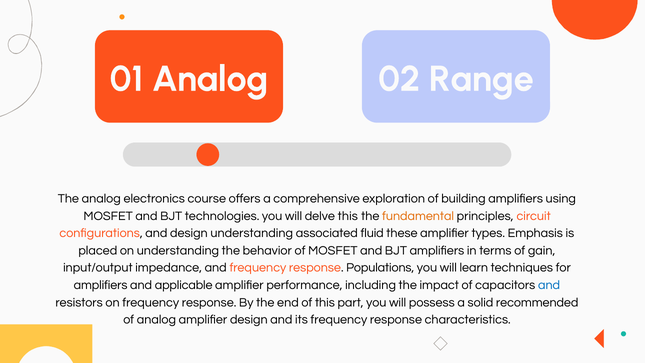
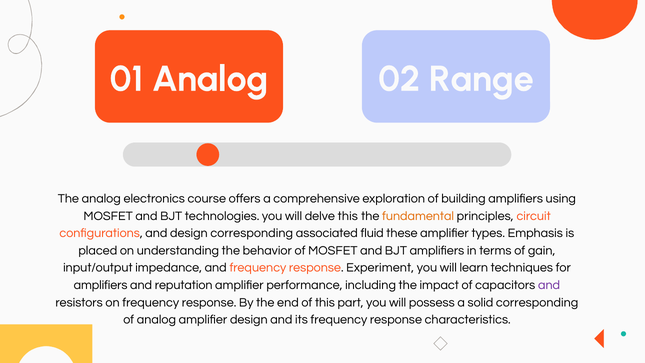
design understanding: understanding -> corresponding
Populations: Populations -> Experiment
applicable: applicable -> reputation
and at (549, 285) colour: blue -> purple
solid recommended: recommended -> corresponding
